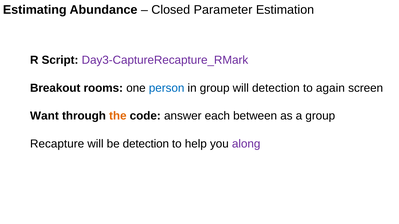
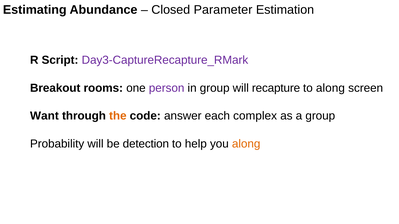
person colour: blue -> purple
will detection: detection -> recapture
to again: again -> along
between: between -> complex
Recapture: Recapture -> Probability
along at (246, 144) colour: purple -> orange
